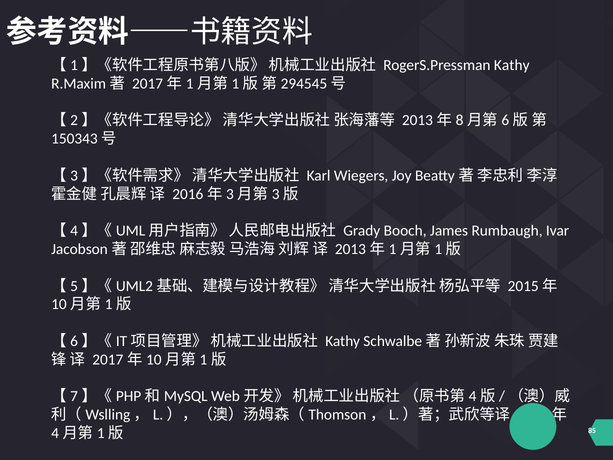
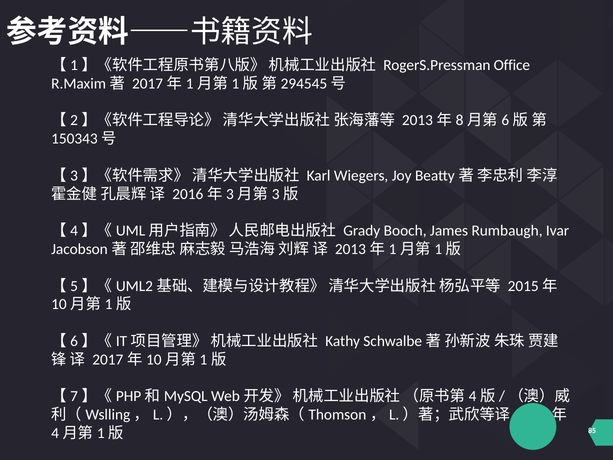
RogerS.Pressman Kathy: Kathy -> Office
